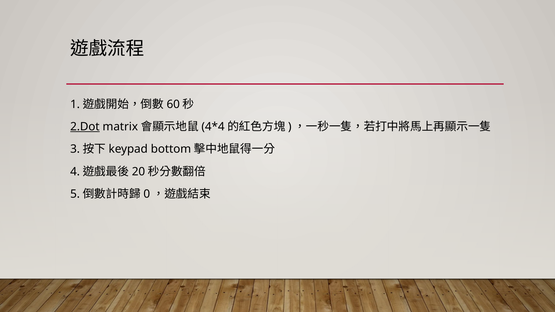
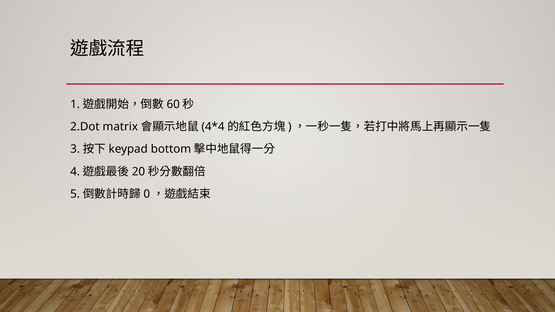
2.Dot underline: present -> none
